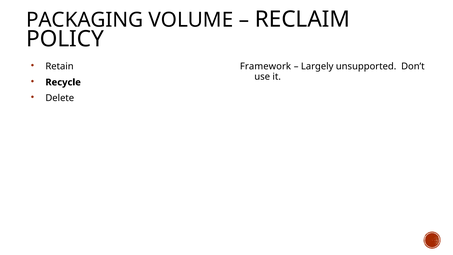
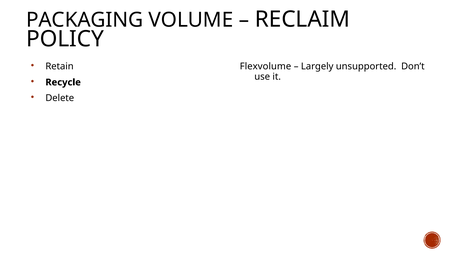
Framework: Framework -> Flexvolume
